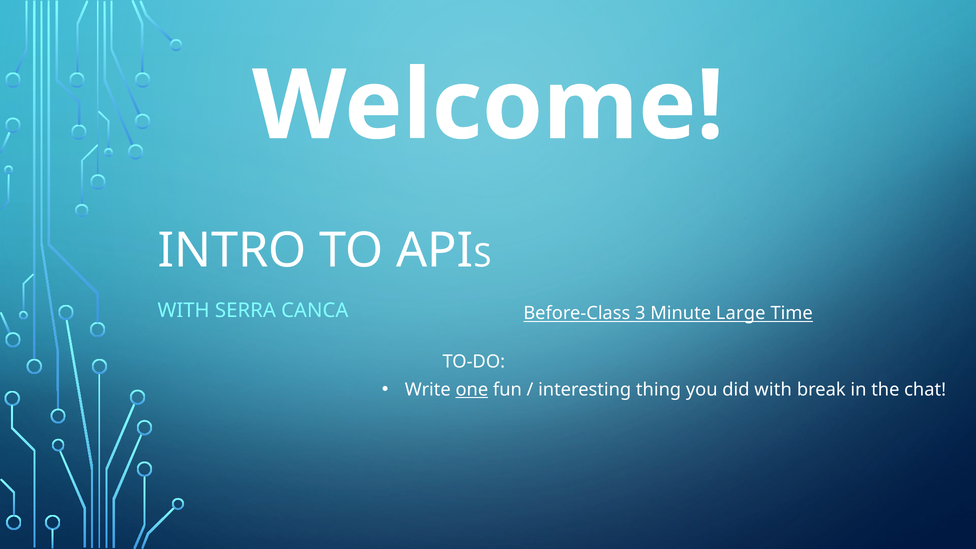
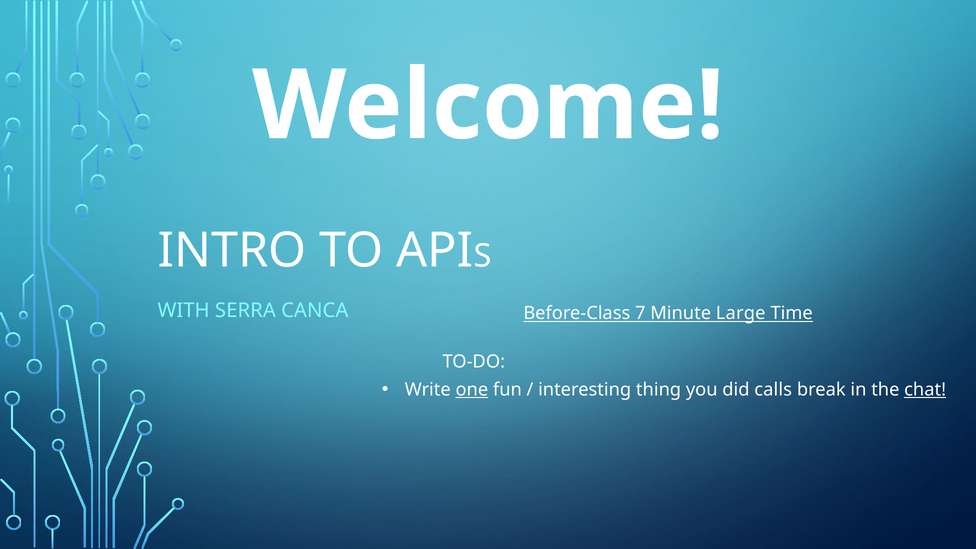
3: 3 -> 7
did with: with -> calls
chat underline: none -> present
